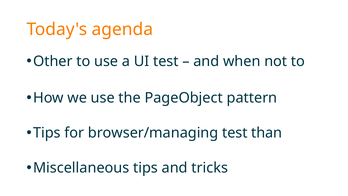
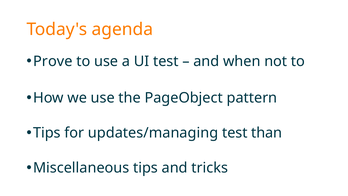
Other: Other -> Prove
browser/managing: browser/managing -> updates/managing
